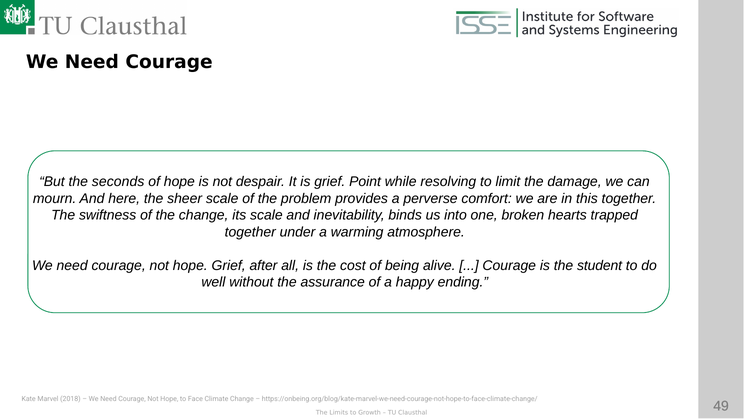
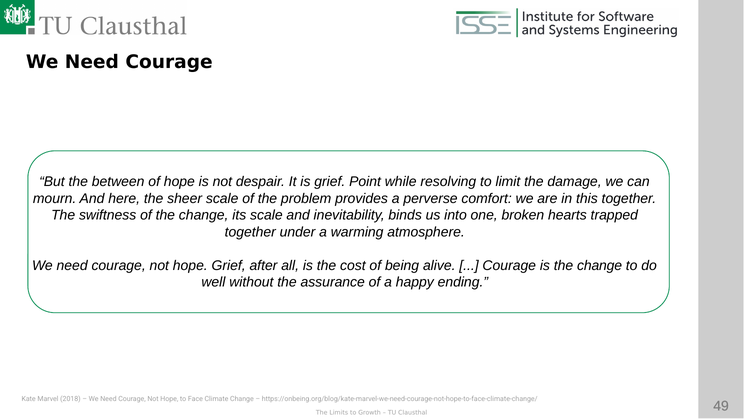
seconds: seconds -> between
is the student: student -> change
